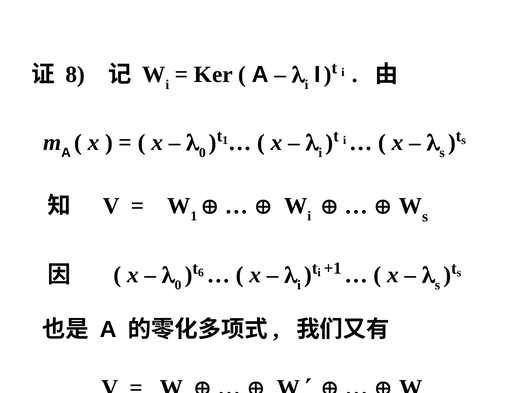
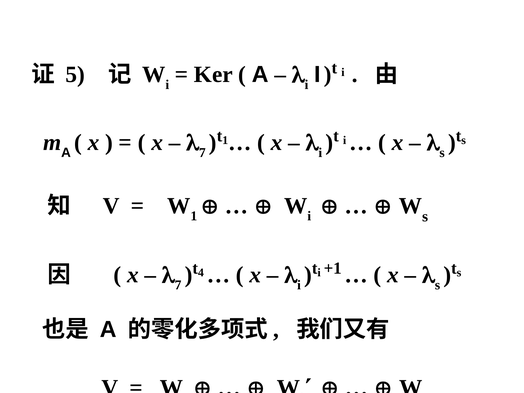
8: 8 -> 5
0 at (202, 153): 0 -> 7
0 at (178, 285): 0 -> 7
6: 6 -> 4
